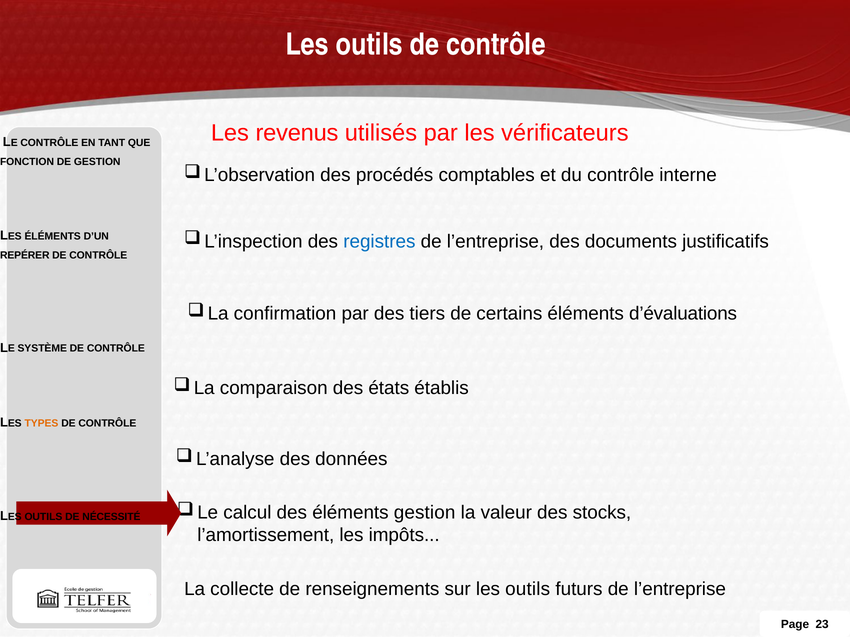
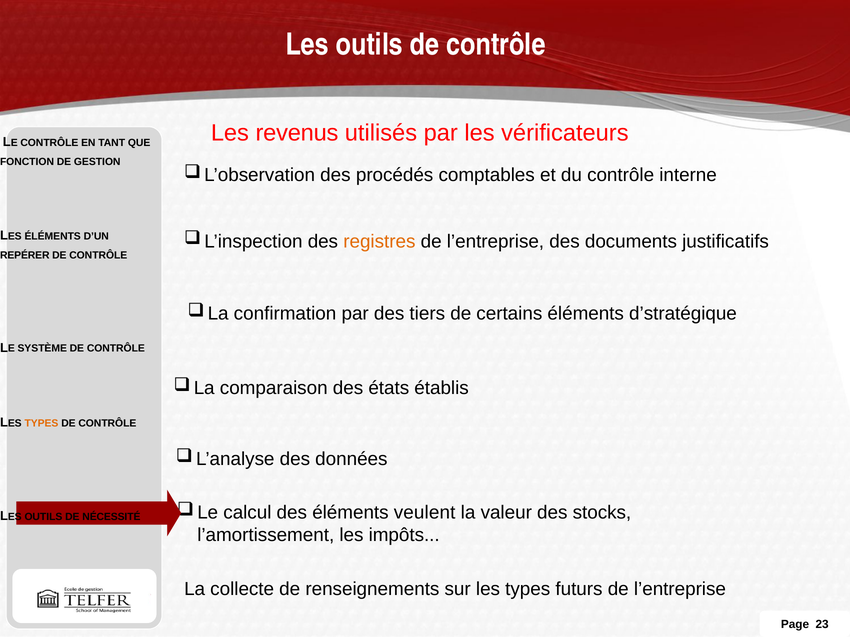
registres colour: blue -> orange
d’évaluations: d’évaluations -> d’stratégique
éléments gestion: gestion -> veulent
sur les outils: outils -> types
